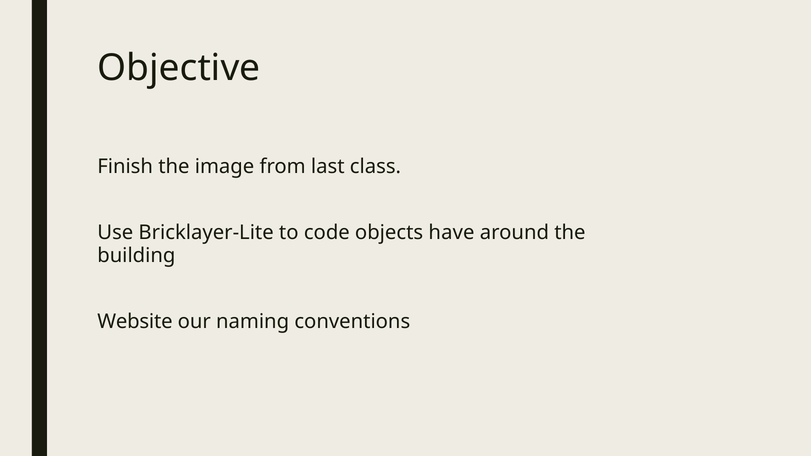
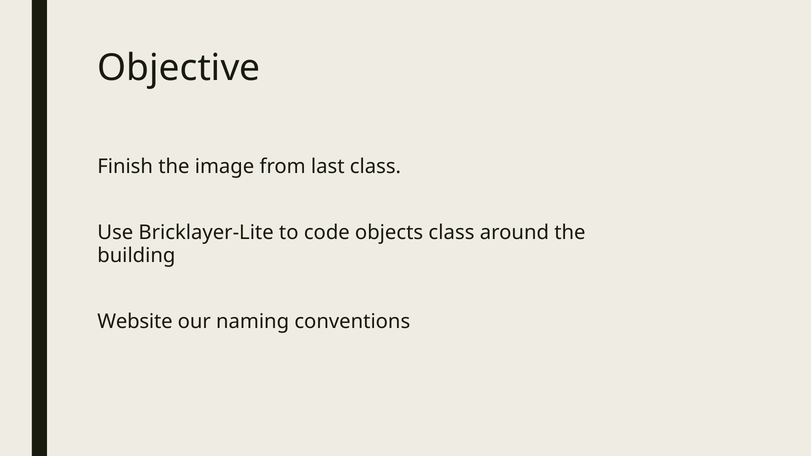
objects have: have -> class
